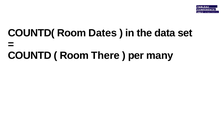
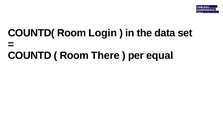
Dates: Dates -> Login
many: many -> equal
